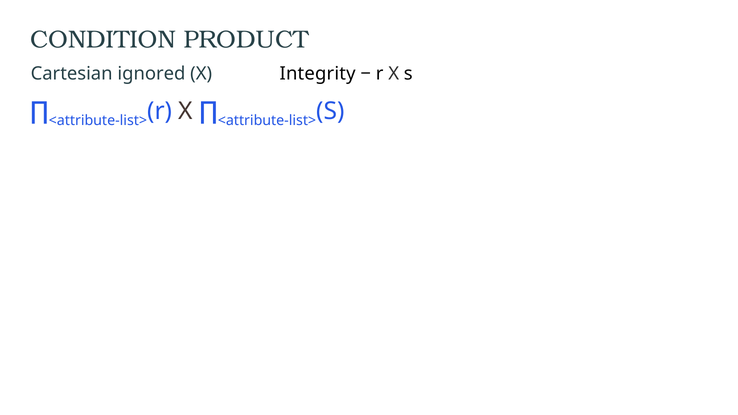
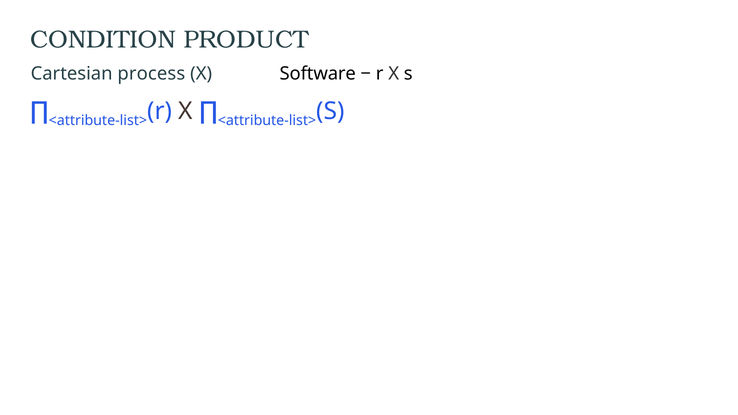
ignored: ignored -> process
Integrity: Integrity -> Software
